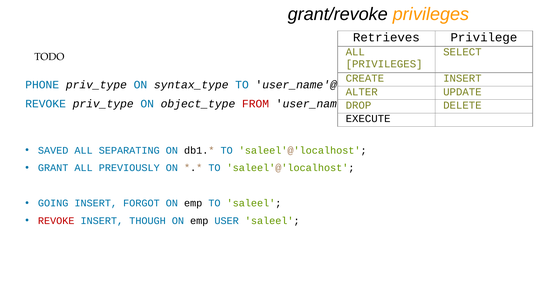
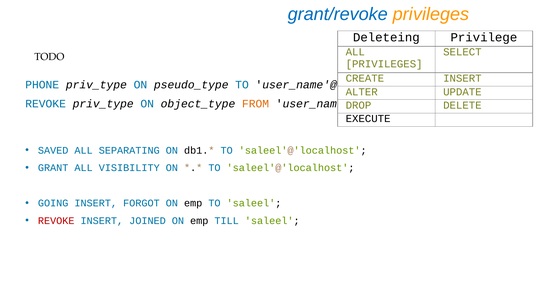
grant/revoke colour: black -> blue
Retrieves: Retrieves -> Deleteing
syntax_type: syntax_type -> pseudo_type
FROM colour: red -> orange
PREVIOUSLY: PREVIOUSLY -> VISIBILITY
THOUGH: THOUGH -> JOINED
USER: USER -> TILL
